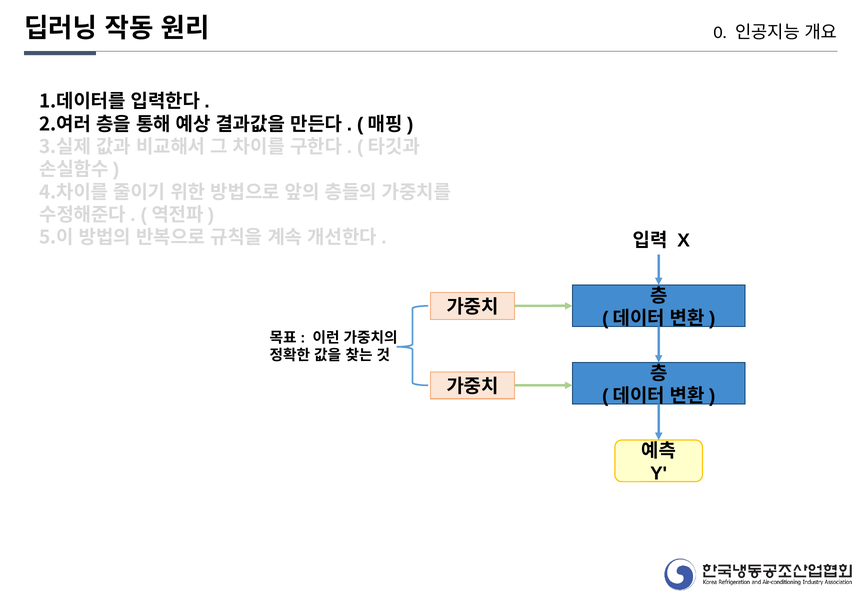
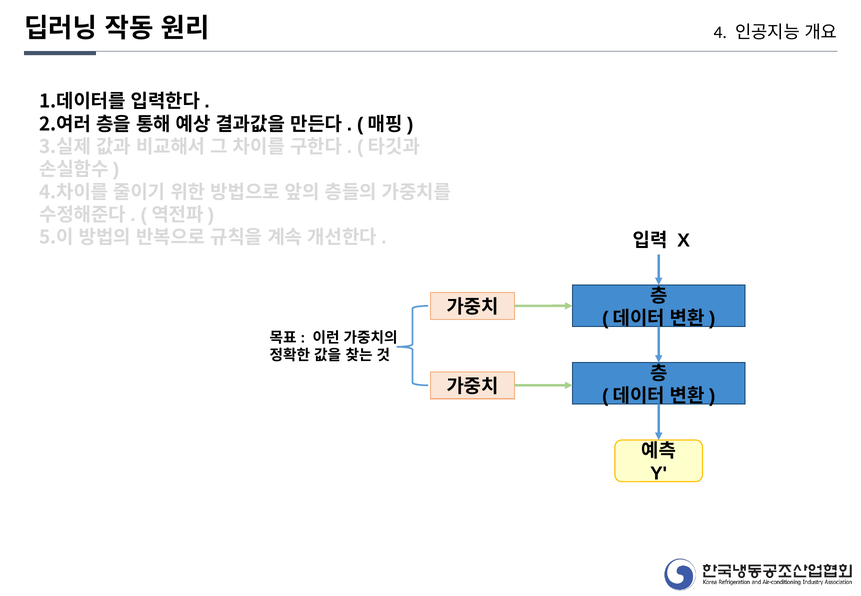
0: 0 -> 4
